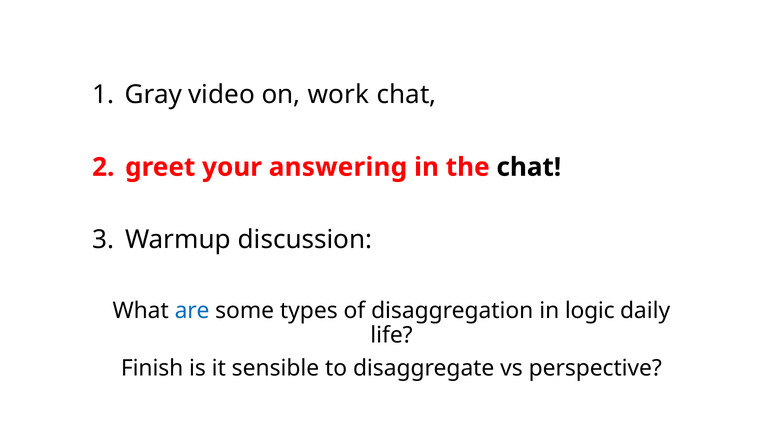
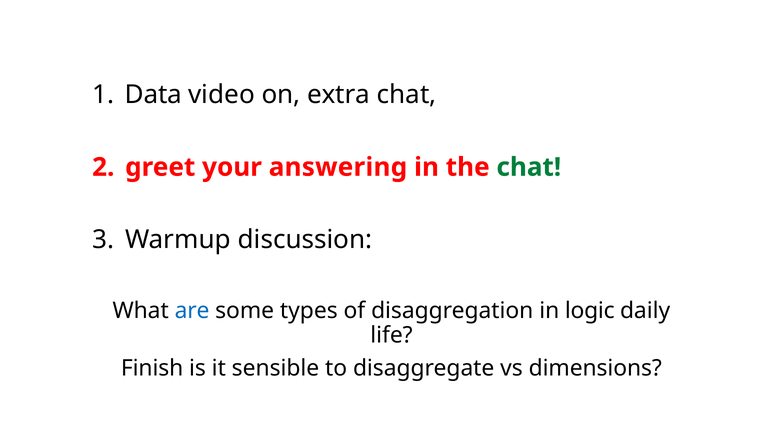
Gray: Gray -> Data
work: work -> extra
chat at (529, 167) colour: black -> green
perspective: perspective -> dimensions
